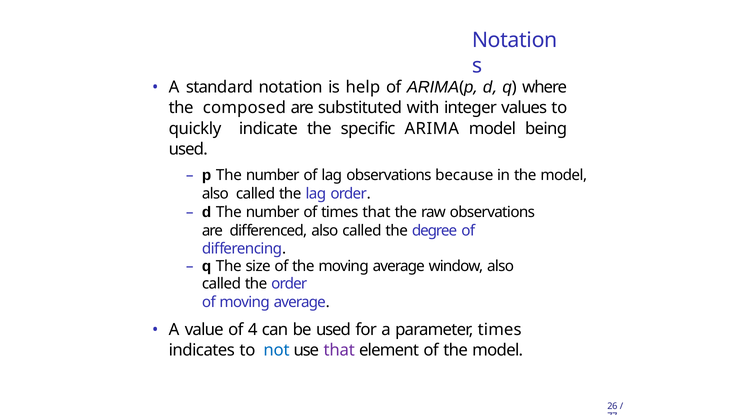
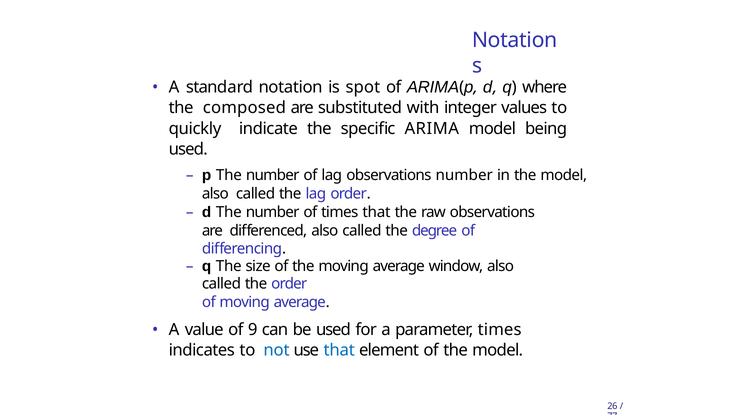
help: help -> spot
observations because: because -> number
4: 4 -> 9
that at (339, 350) colour: purple -> blue
